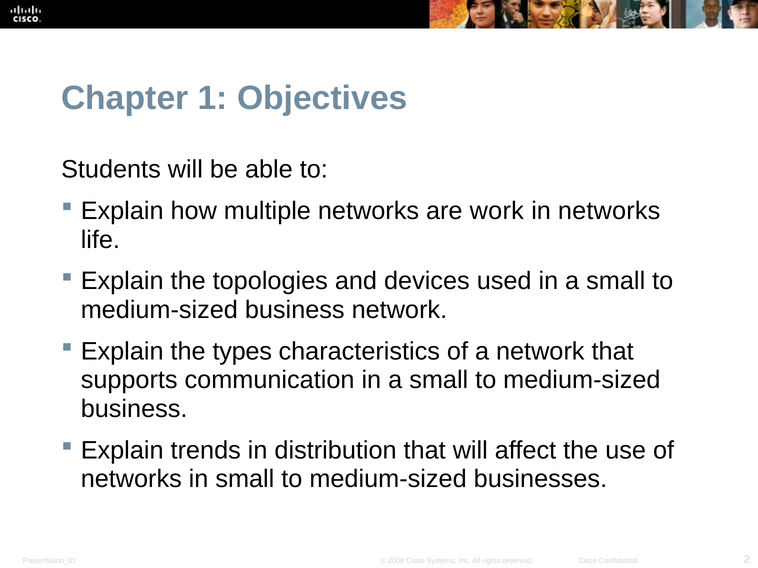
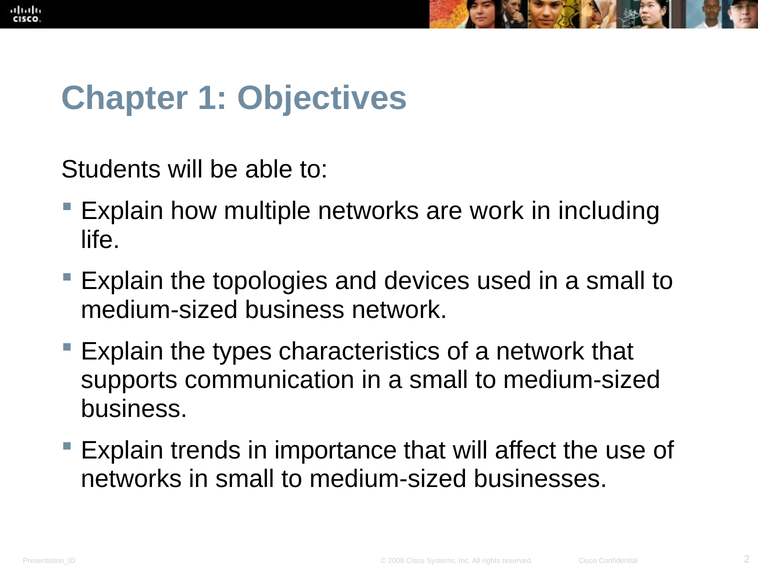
in networks: networks -> including
distribution: distribution -> importance
